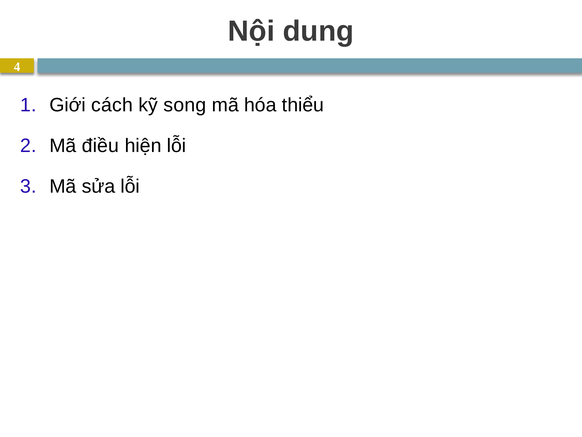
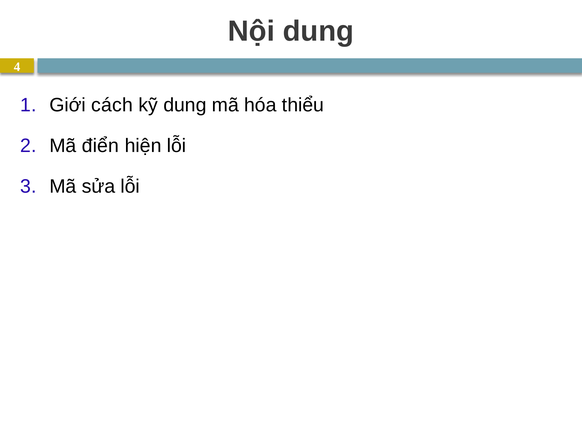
kỹ song: song -> dung
điều: điều -> điển
